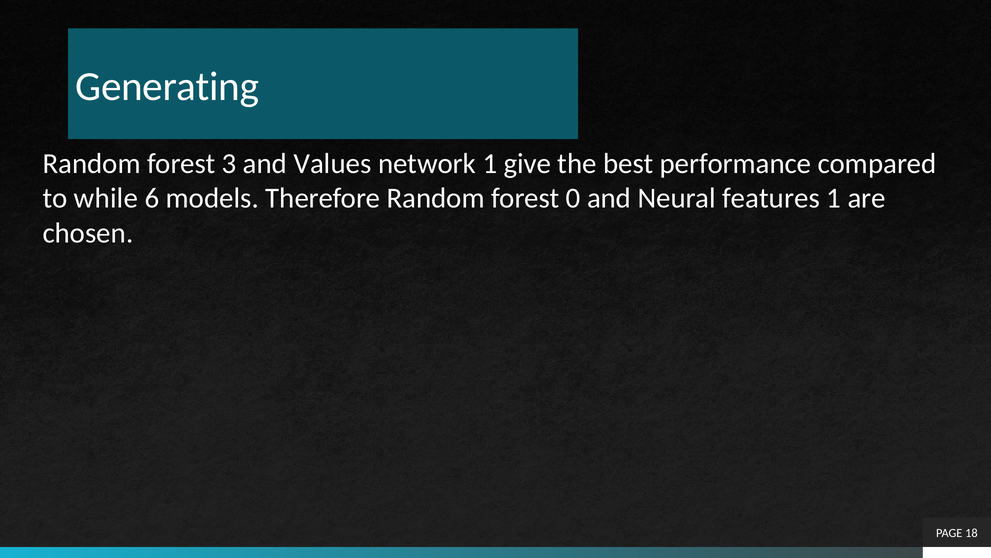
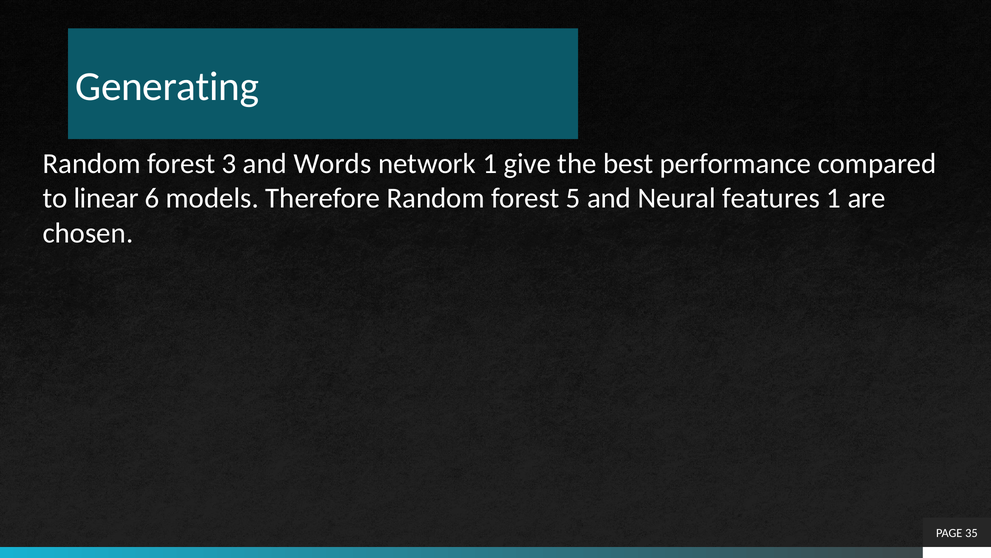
Values: Values -> Words
while: while -> linear
0: 0 -> 5
18: 18 -> 35
